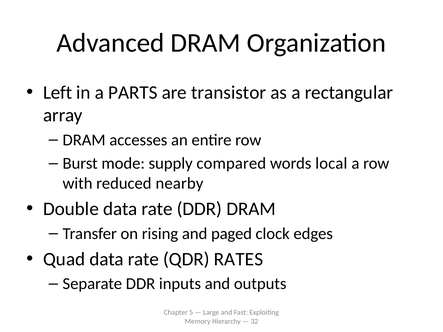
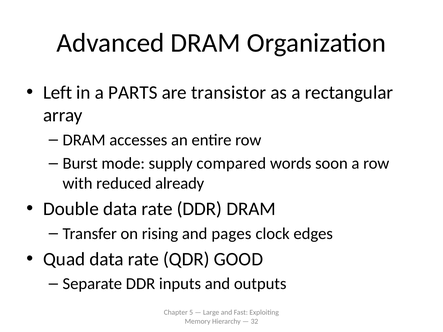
local: local -> soon
nearby: nearby -> already
paged: paged -> pages
RATES: RATES -> GOOD
